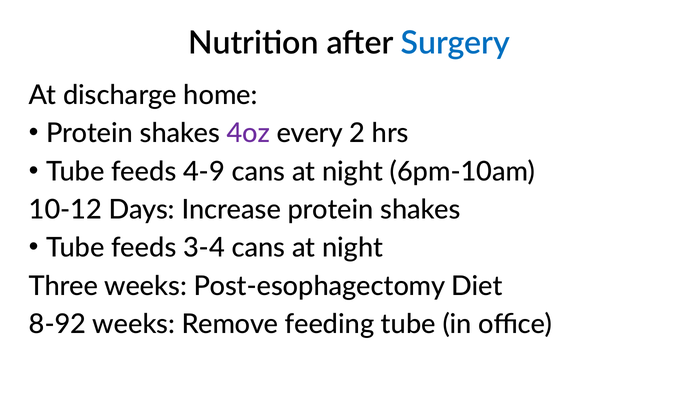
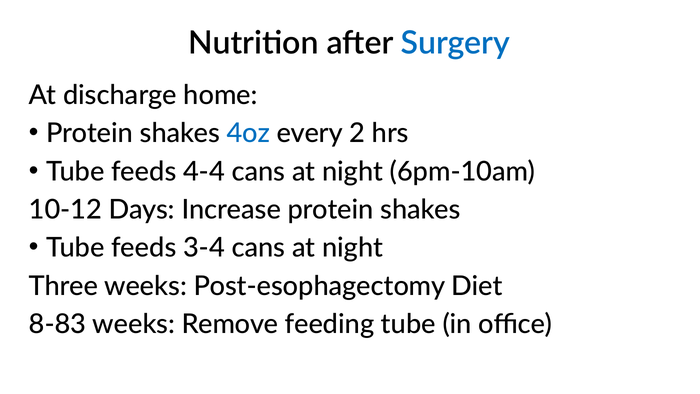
4oz colour: purple -> blue
4-9: 4-9 -> 4-4
8-92: 8-92 -> 8-83
